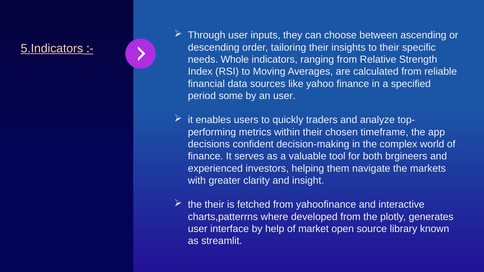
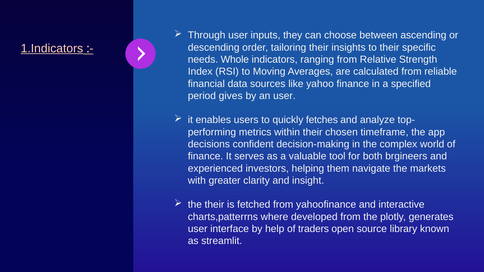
5.Indicators: 5.Indicators -> 1.Indicators
some: some -> gives
traders: traders -> fetches
market: market -> traders
